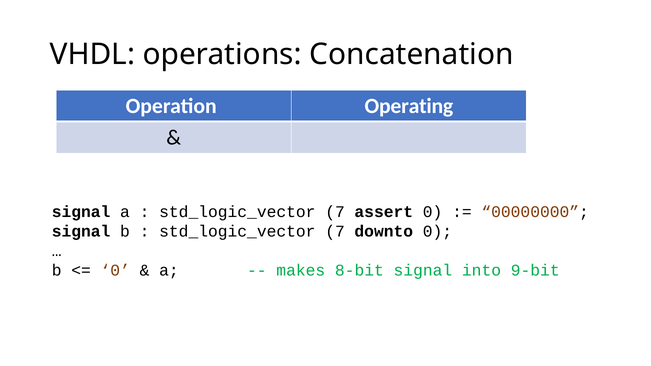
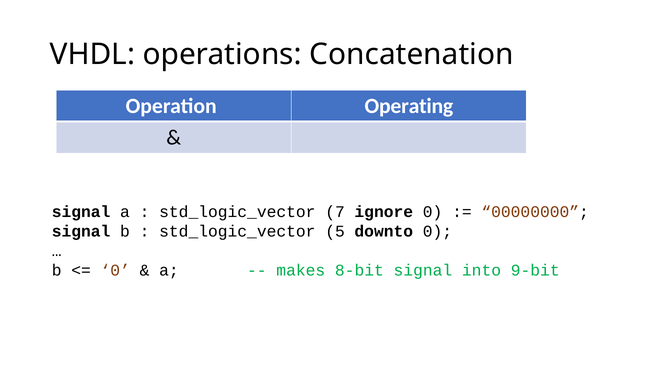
assert: assert -> ignore
7 at (335, 232): 7 -> 5
